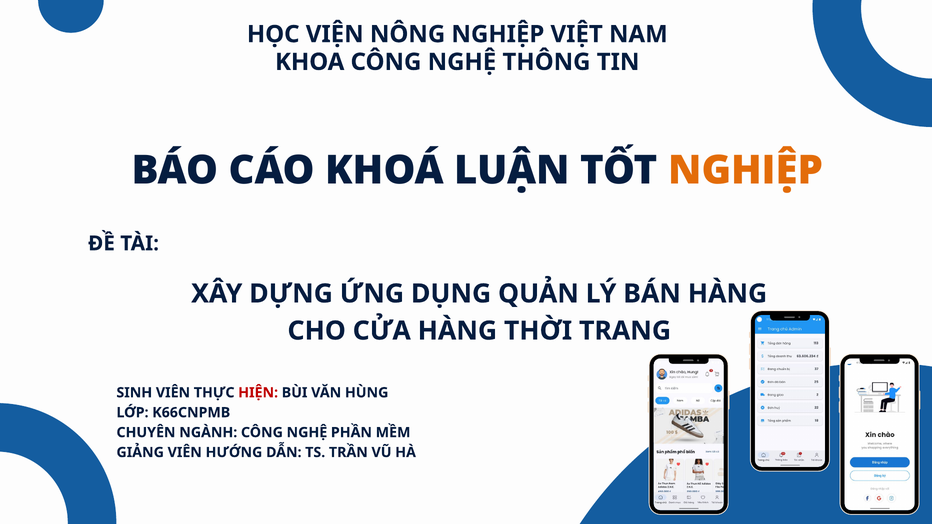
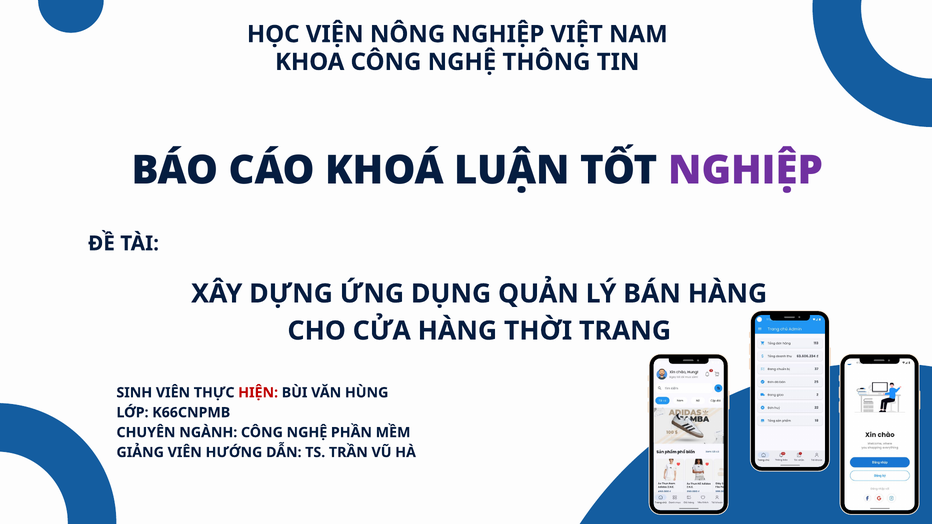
NGHIỆP at (746, 170) colour: orange -> purple
